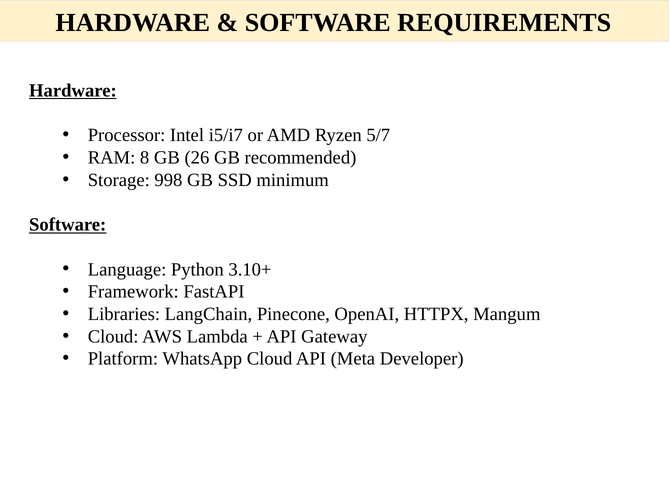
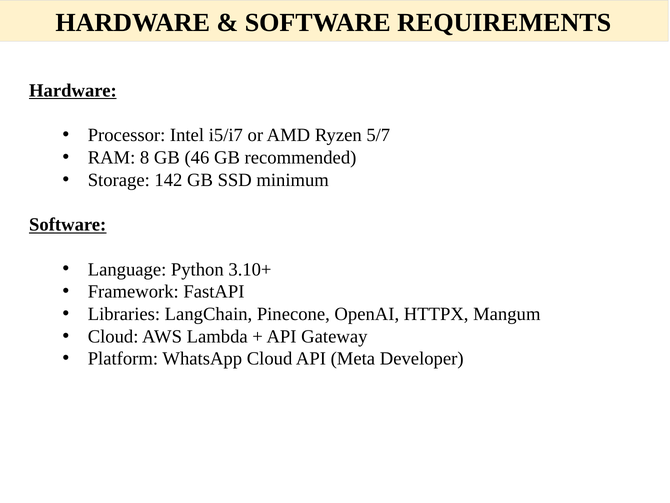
26: 26 -> 46
998: 998 -> 142
